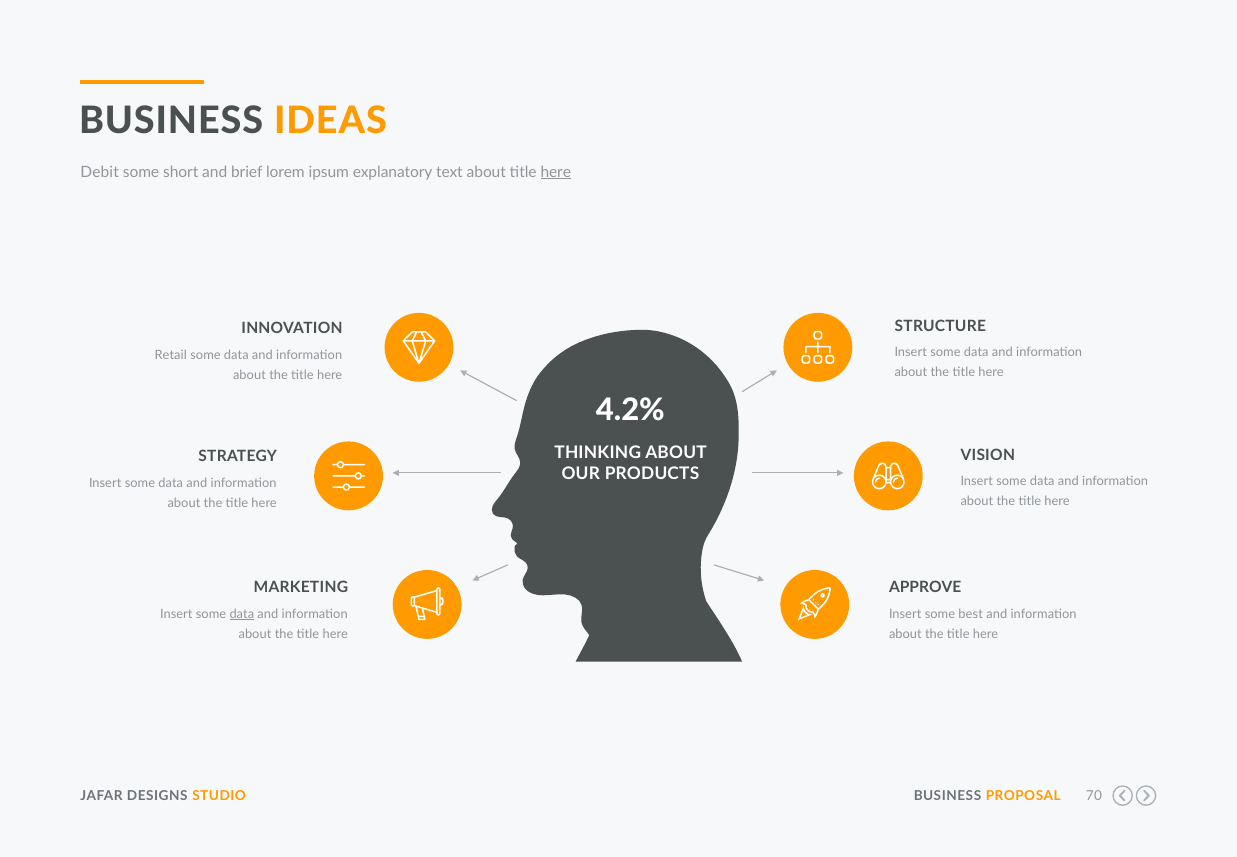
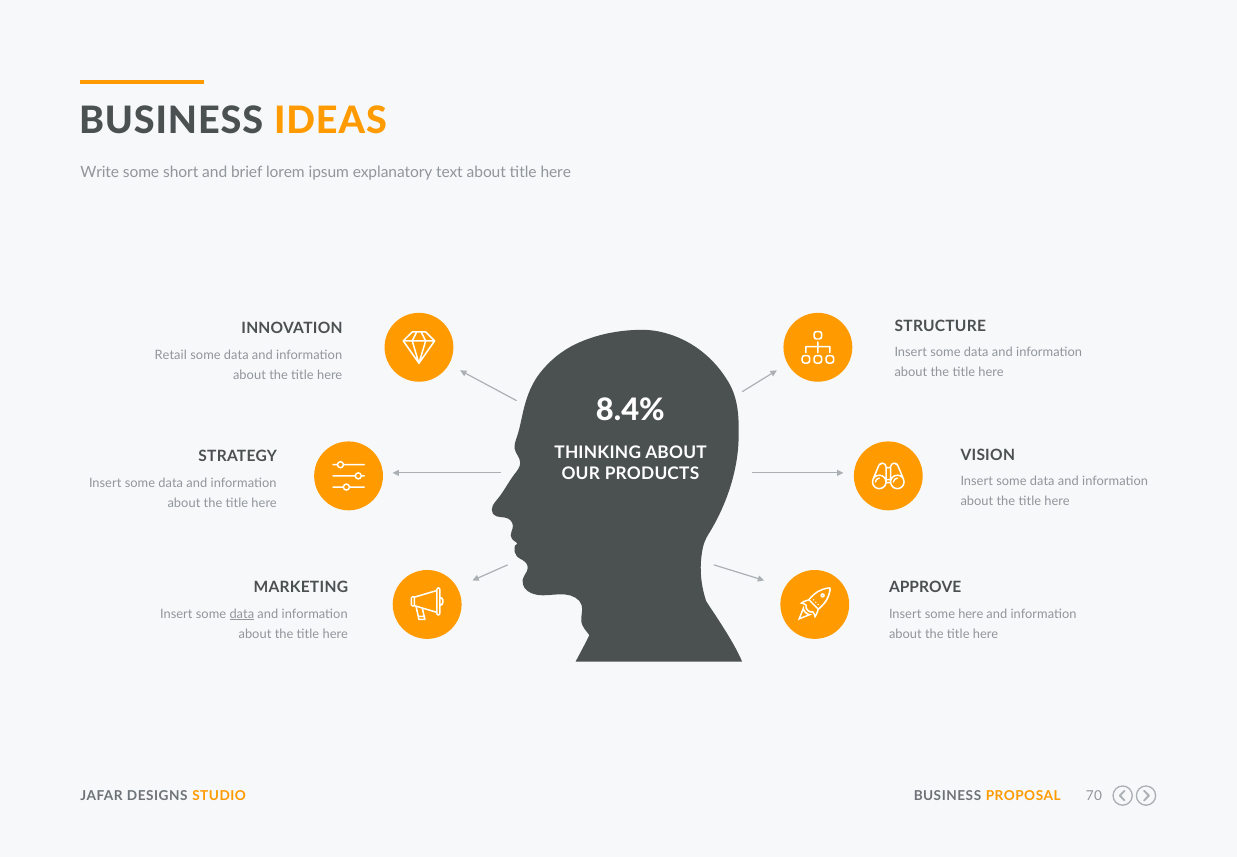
Debit: Debit -> Write
here at (556, 172) underline: present -> none
4.2%: 4.2% -> 8.4%
some best: best -> here
